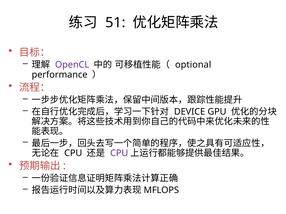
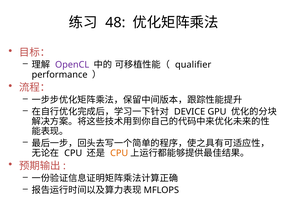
51: 51 -> 48
optional: optional -> qualifier
CPU at (119, 153) colour: purple -> orange
